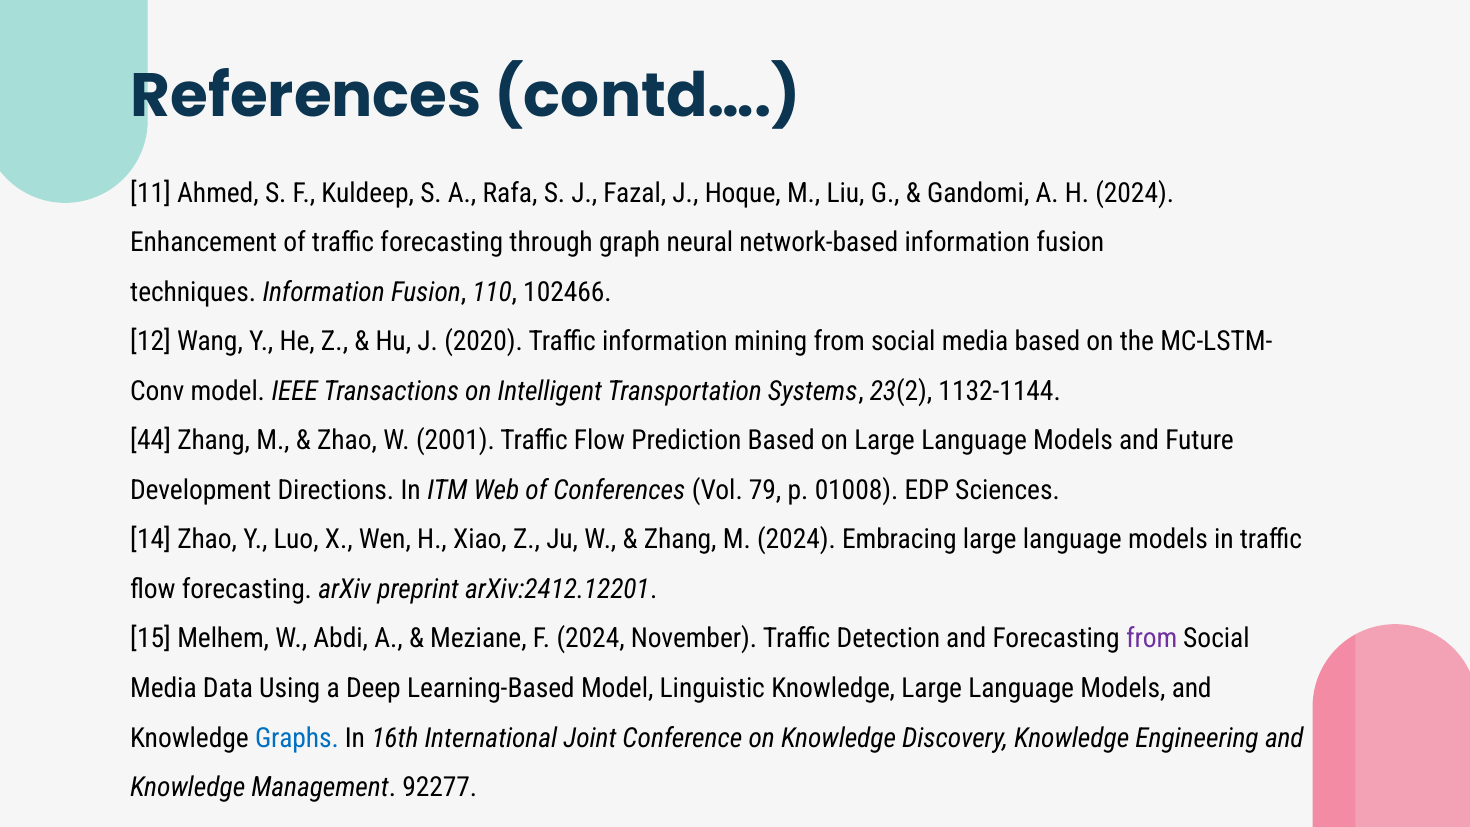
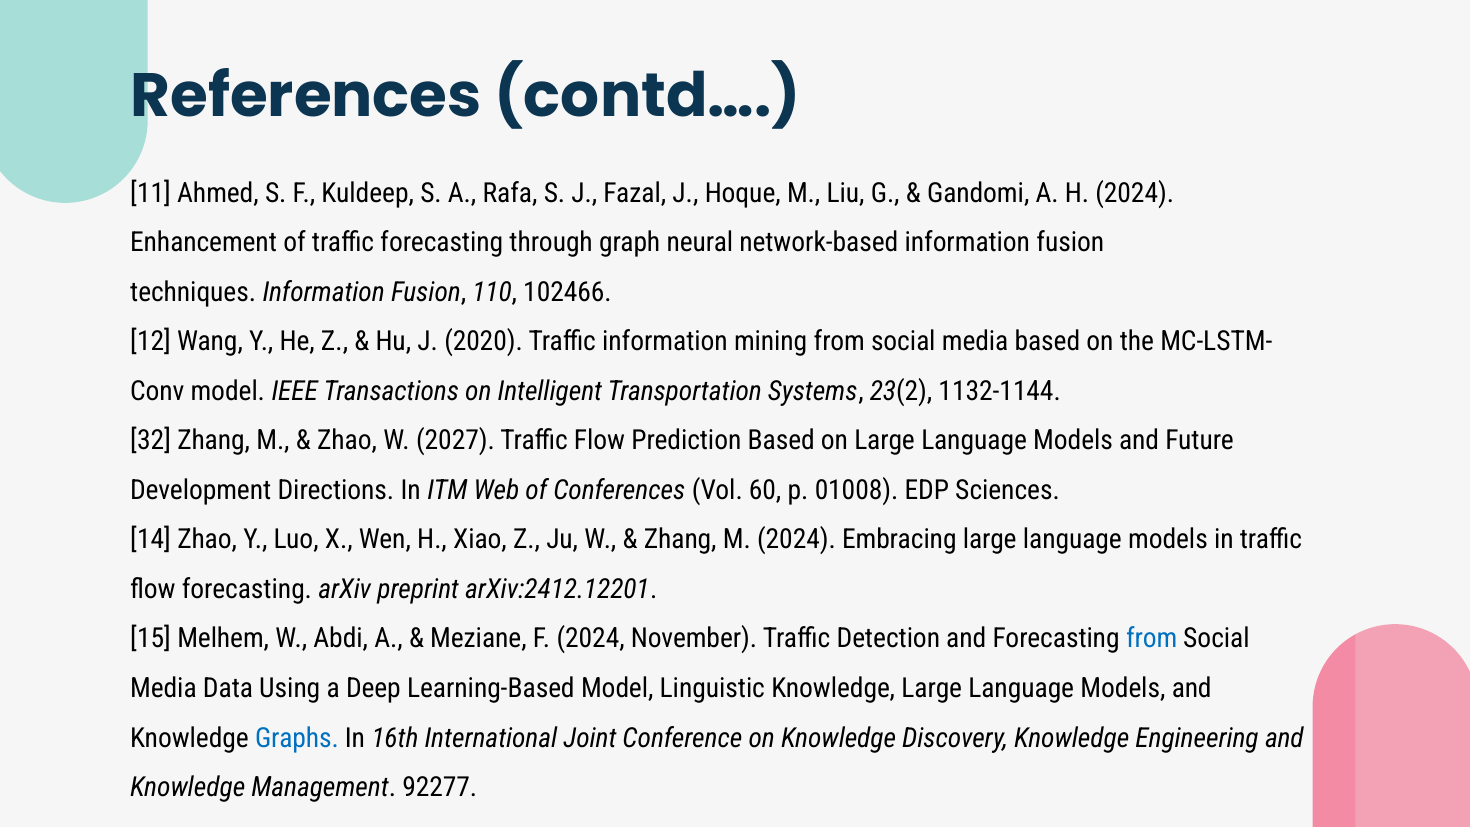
44: 44 -> 32
2001: 2001 -> 2027
79: 79 -> 60
from at (1152, 639) colour: purple -> blue
